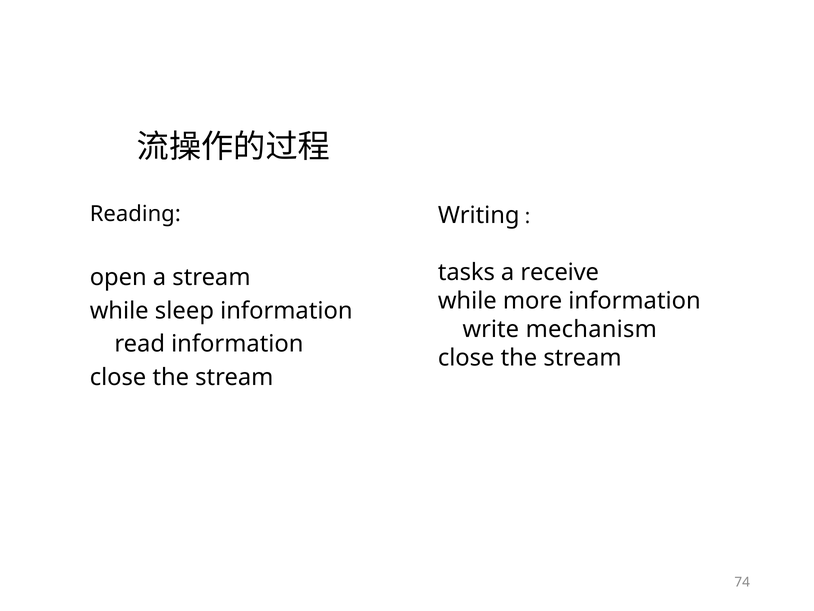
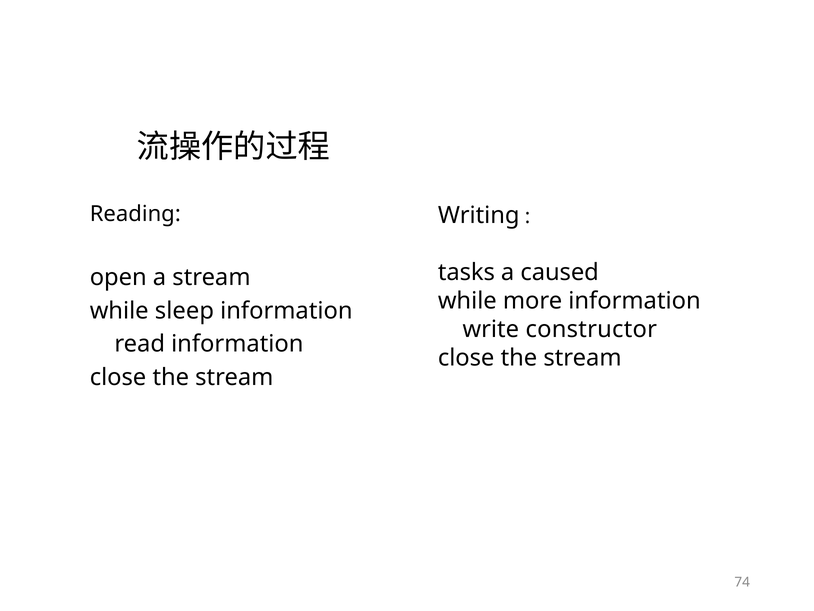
receive: receive -> caused
mechanism: mechanism -> constructor
